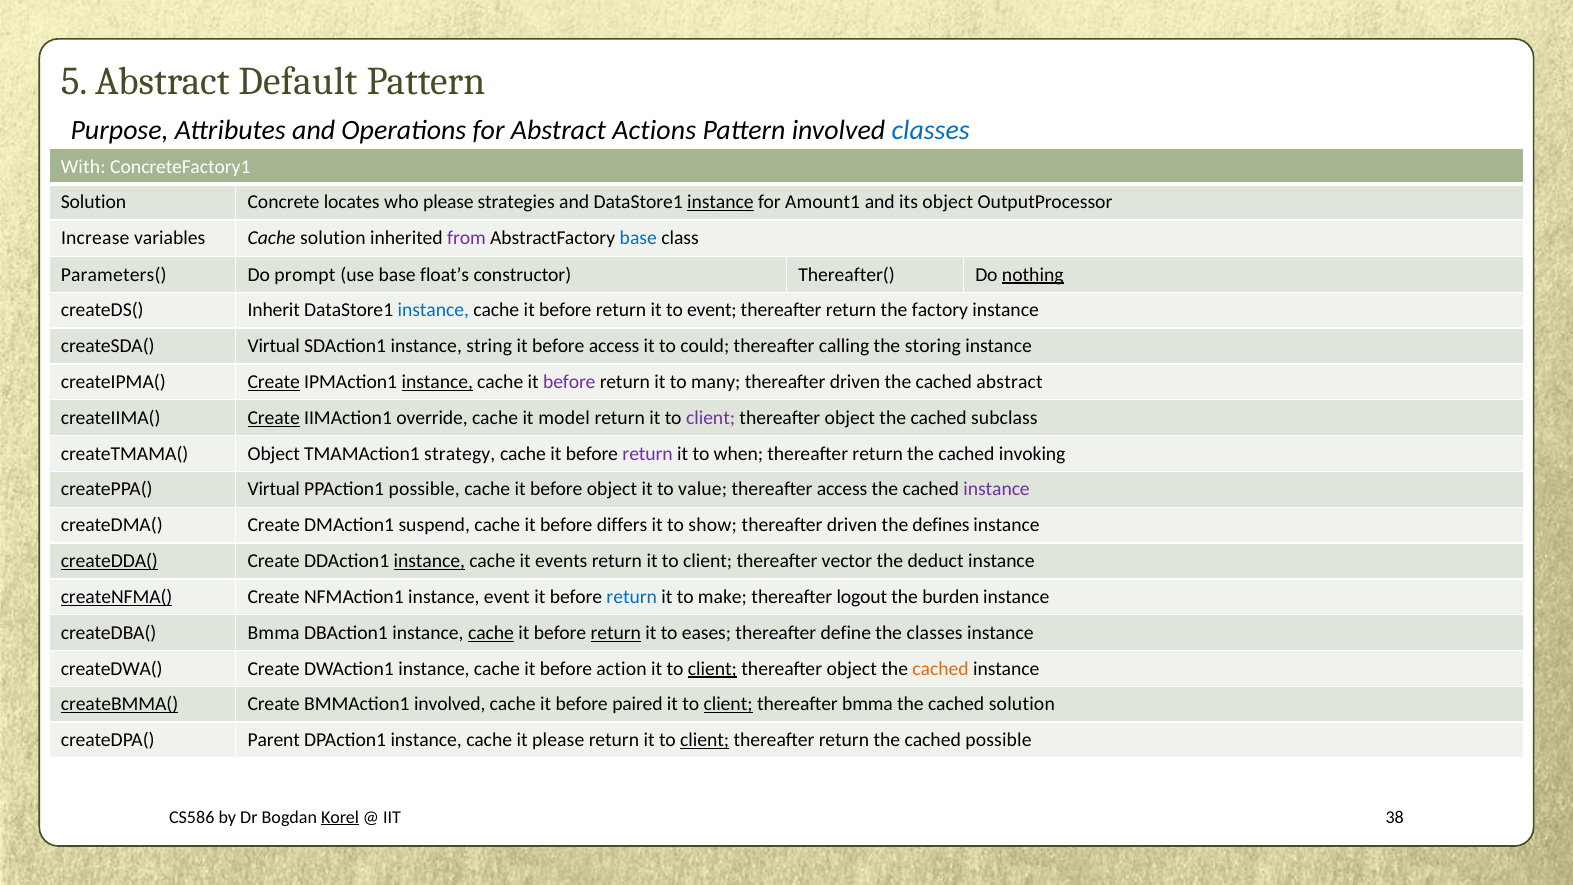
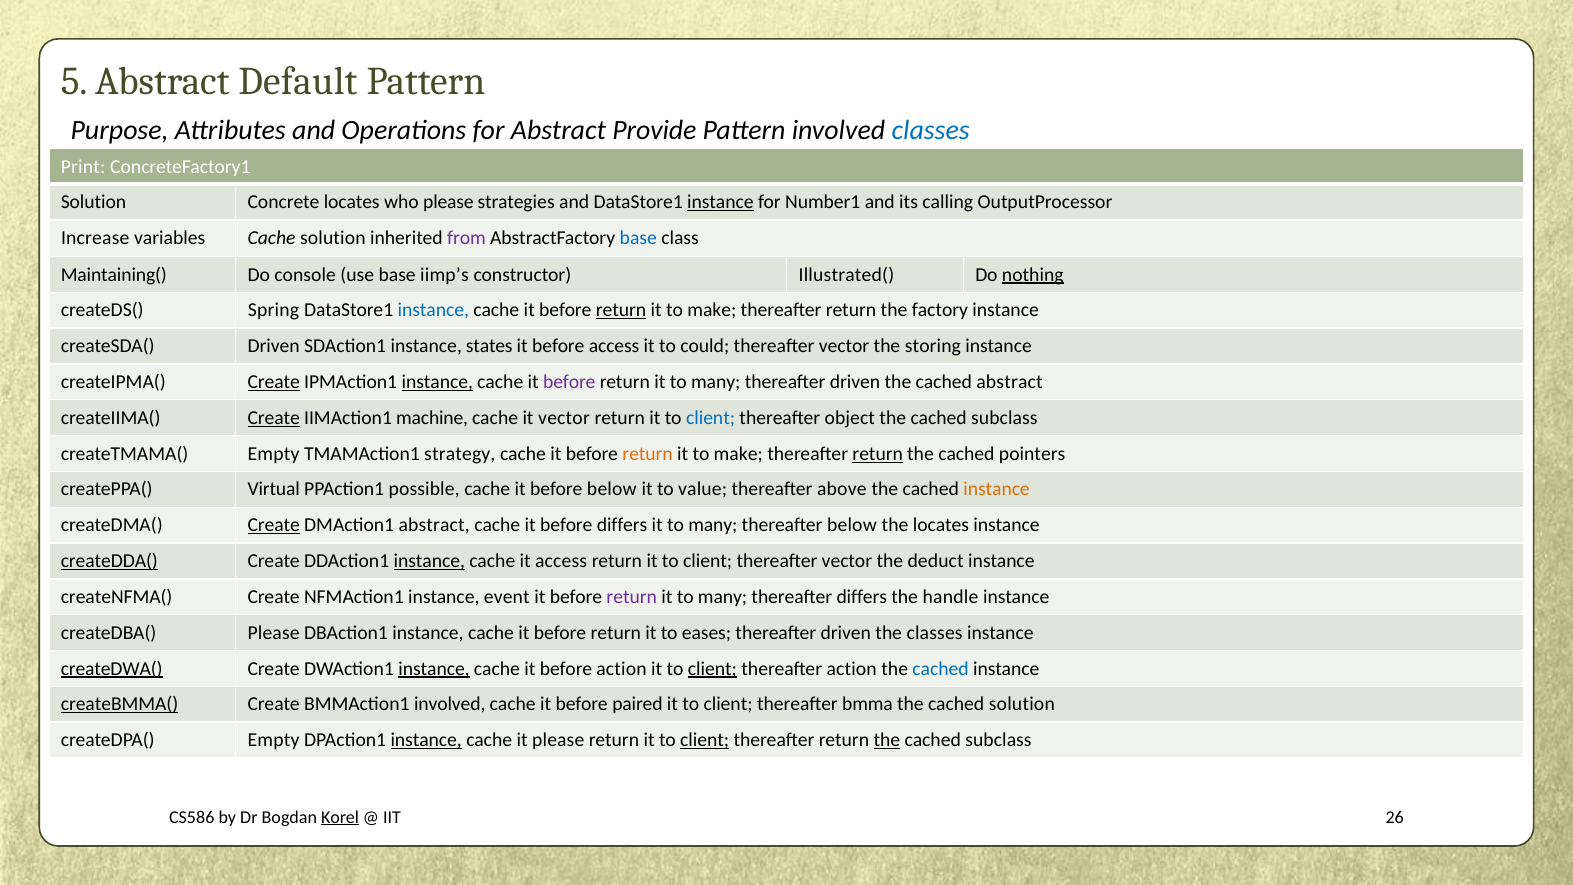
Actions: Actions -> Provide
With: With -> Print
Amount1: Amount1 -> Number1
its object: object -> calling
Parameters(: Parameters( -> Maintaining(
prompt: prompt -> console
float’s: float’s -> iimp’s
Thereafter(: Thereafter( -> Illustrated(
Inherit: Inherit -> Spring
return at (621, 310) underline: none -> present
event at (712, 310): event -> make
createSDA( Virtual: Virtual -> Driven
string: string -> states
calling at (844, 346): calling -> vector
override: override -> machine
it model: model -> vector
client at (711, 418) colour: purple -> blue
createTMAMA( Object: Object -> Empty
return at (648, 454) colour: purple -> orange
when at (738, 454): when -> make
return at (878, 454) underline: none -> present
invoking: invoking -> pointers
before object: object -> below
thereafter access: access -> above
instance at (997, 490) colour: purple -> orange
Create at (274, 525) underline: none -> present
DMAction1 suspend: suspend -> abstract
show at (713, 525): show -> many
driven at (852, 525): driven -> below
the defines: defines -> locates
it events: events -> access
createNFMA( underline: present -> none
return at (632, 597) colour: blue -> purple
make at (722, 597): make -> many
thereafter logout: logout -> differs
burden: burden -> handle
createDBA( Bmma: Bmma -> Please
cache at (491, 633) underline: present -> none
return at (616, 633) underline: present -> none
define at (846, 633): define -> driven
createDWA( underline: none -> present
instance at (434, 669) underline: none -> present
object at (852, 669): object -> action
cached at (941, 669) colour: orange -> blue
client at (728, 704) underline: present -> none
createDPA( Parent: Parent -> Empty
instance at (426, 740) underline: none -> present
the at (887, 740) underline: none -> present
possible at (998, 740): possible -> subclass
38: 38 -> 26
